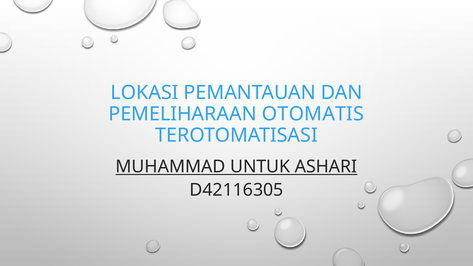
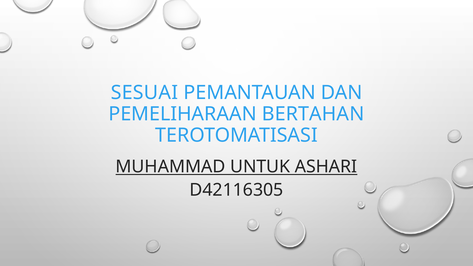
LOKASI: LOKASI -> SESUAI
OTOMATIS: OTOMATIS -> BERTAHAN
